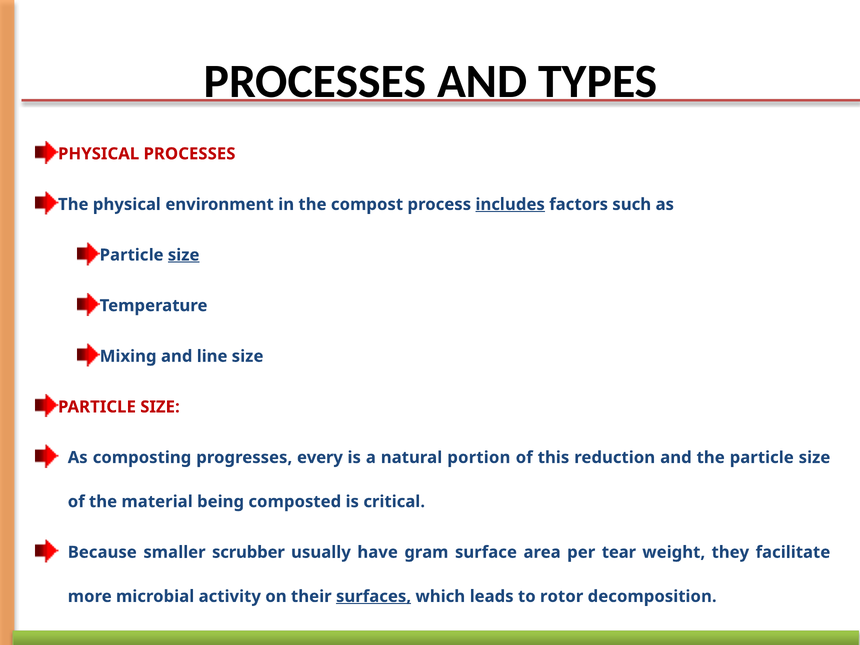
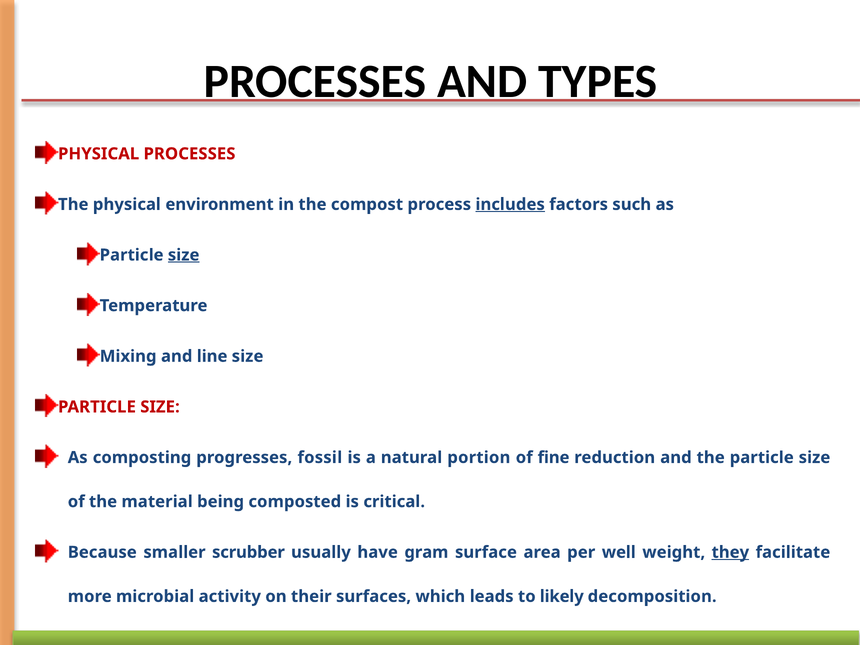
every: every -> fossil
this: this -> fine
tear: tear -> well
they underline: none -> present
surfaces underline: present -> none
rotor: rotor -> likely
